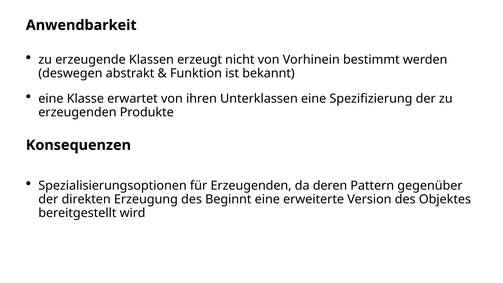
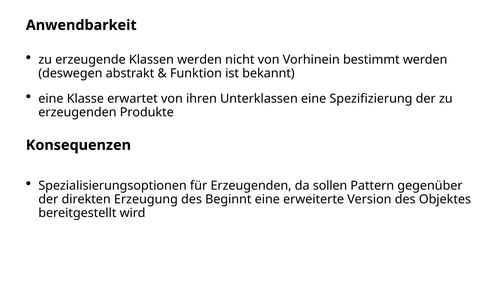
Klassen erzeugt: erzeugt -> werden
deren: deren -> sollen
